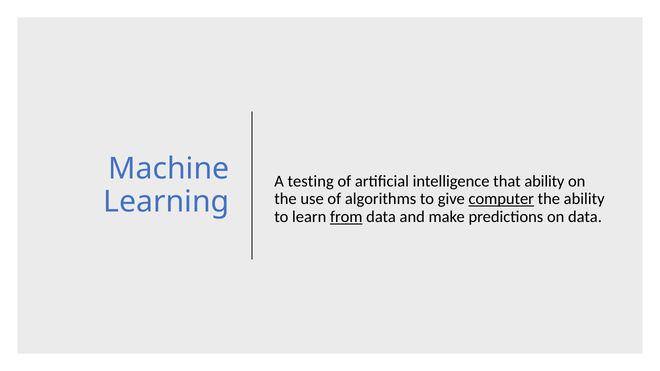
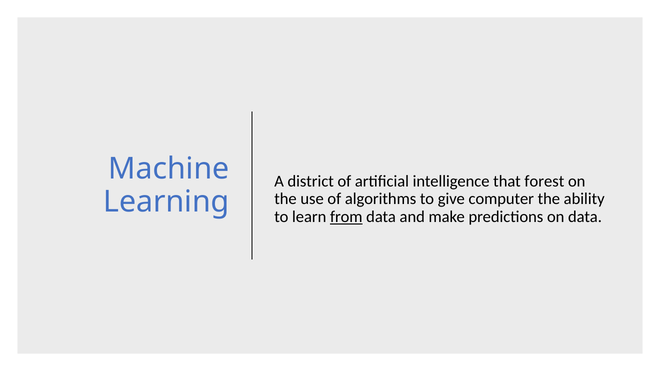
testing: testing -> district
that ability: ability -> forest
computer underline: present -> none
